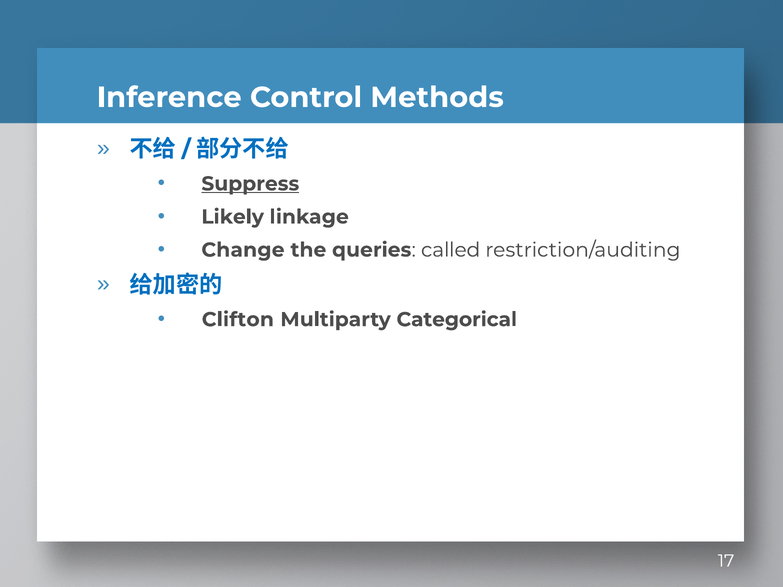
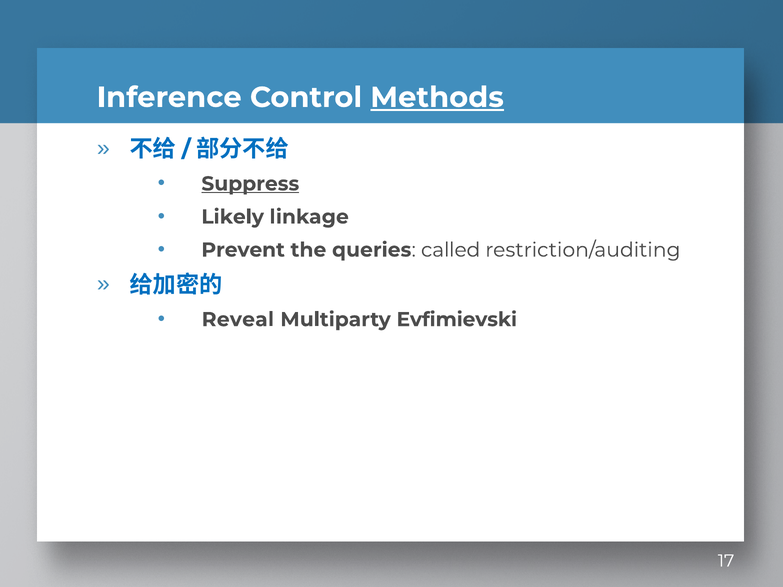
Methods underline: none -> present
Change: Change -> Prevent
Clifton: Clifton -> Reveal
Categorical: Categorical -> Evfimievski
